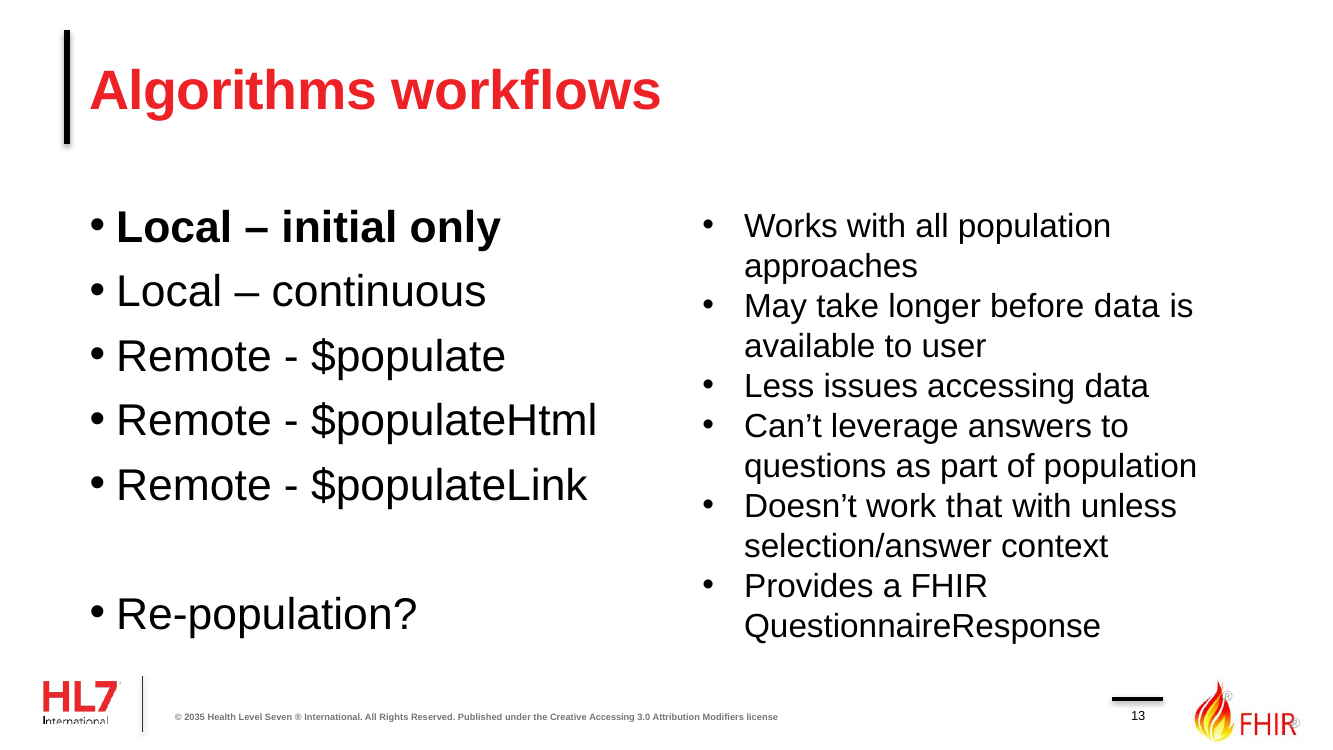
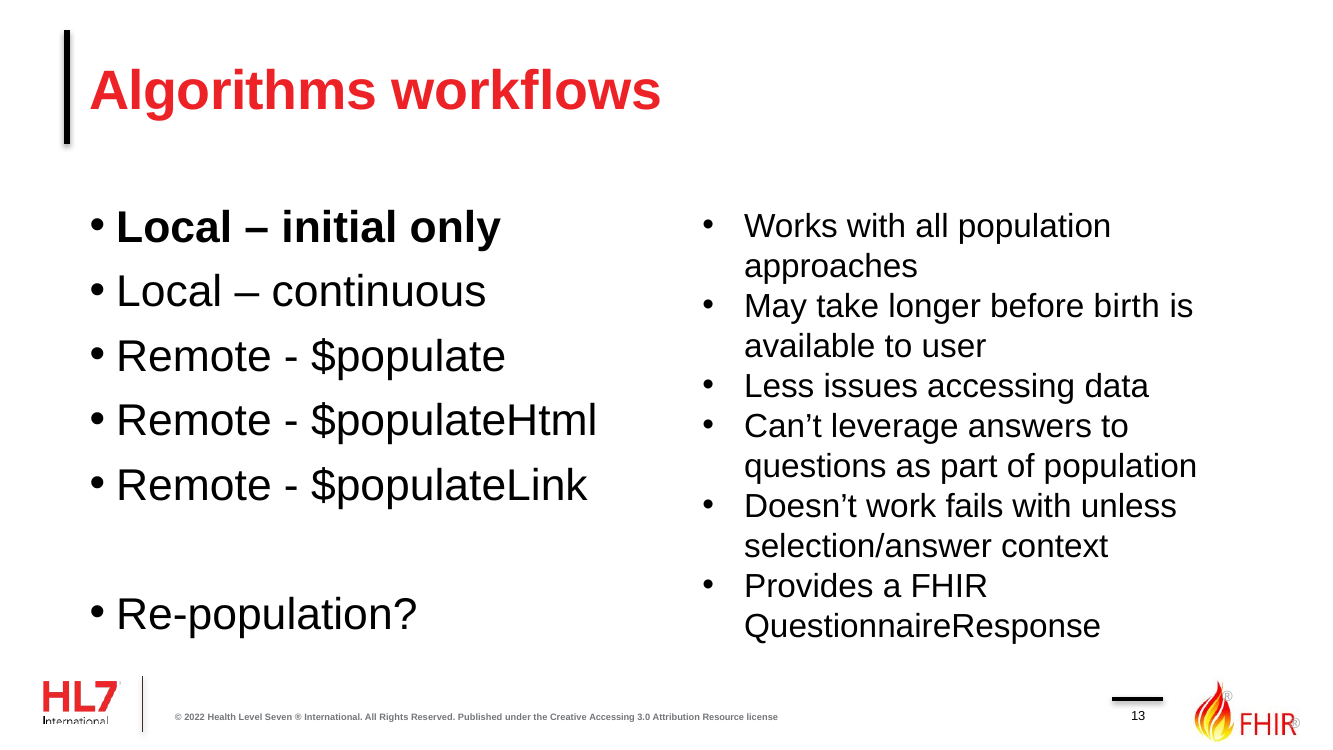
before data: data -> birth
that: that -> fails
2035: 2035 -> 2022
Modifiers: Modifiers -> Resource
